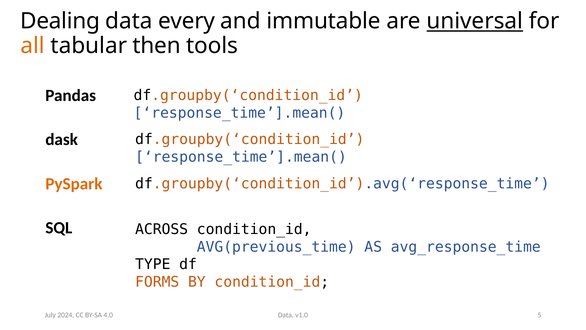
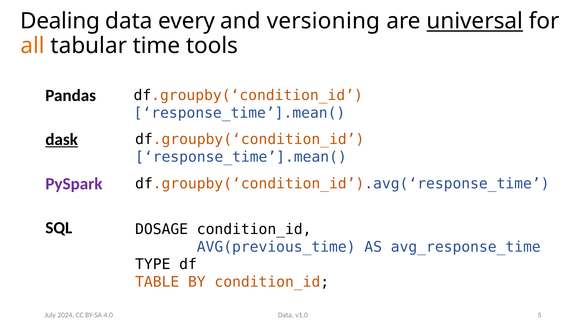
immutable: immutable -> versioning
then: then -> time
dask underline: none -> present
PySpark colour: orange -> purple
ACROSS: ACROSS -> DOSAGE
FORMS: FORMS -> TABLE
